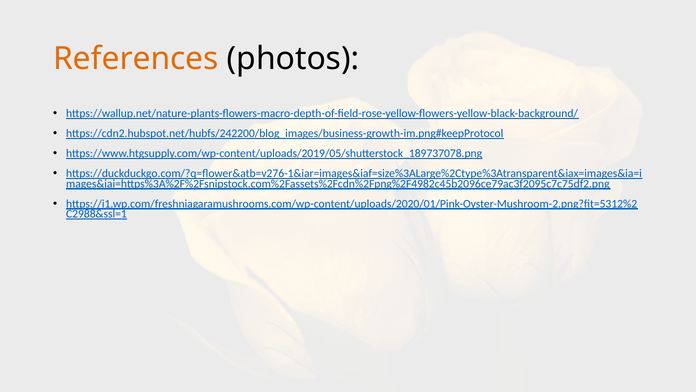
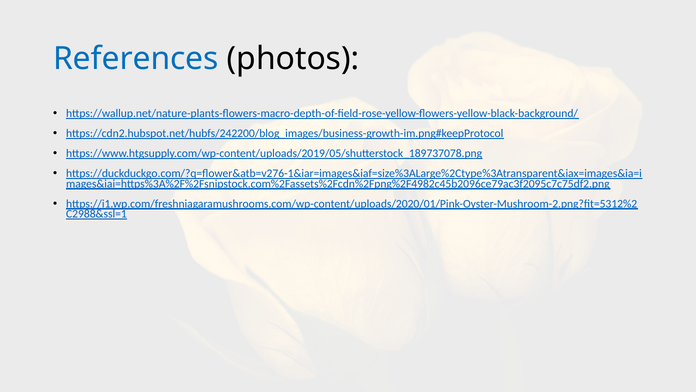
References colour: orange -> blue
